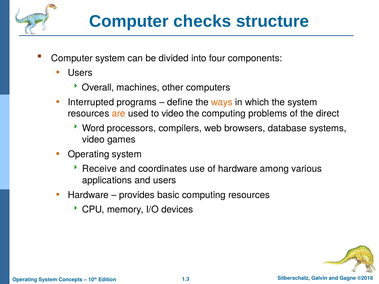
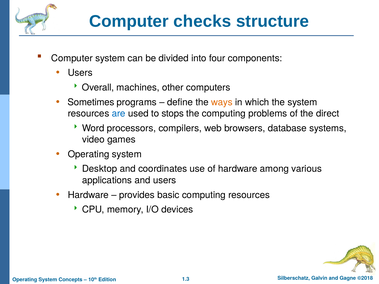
Interrupted: Interrupted -> Sometimes
are colour: orange -> blue
to video: video -> stops
Receive: Receive -> Desktop
